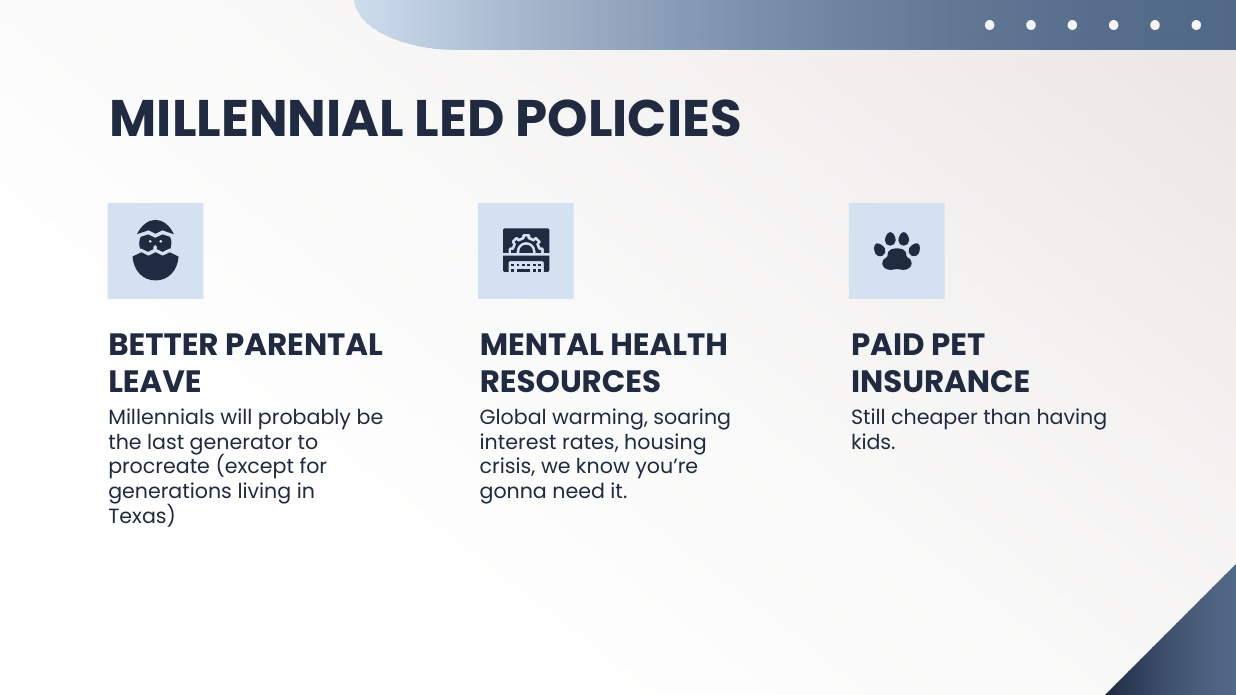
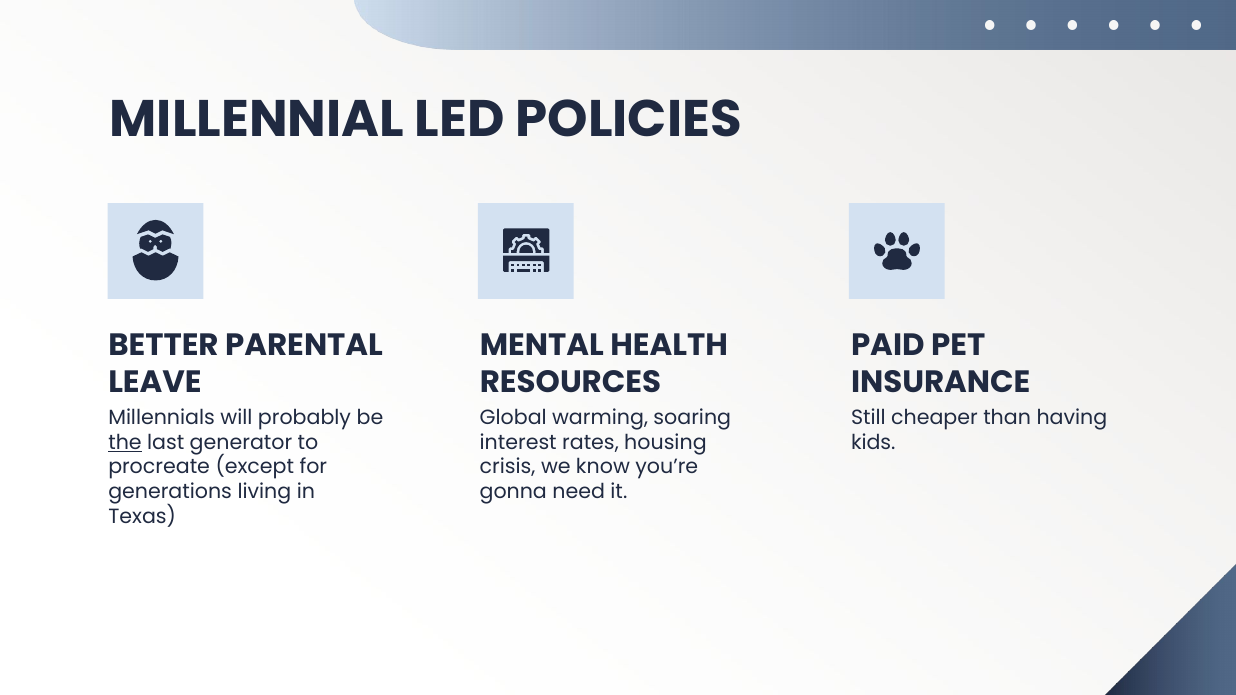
the underline: none -> present
